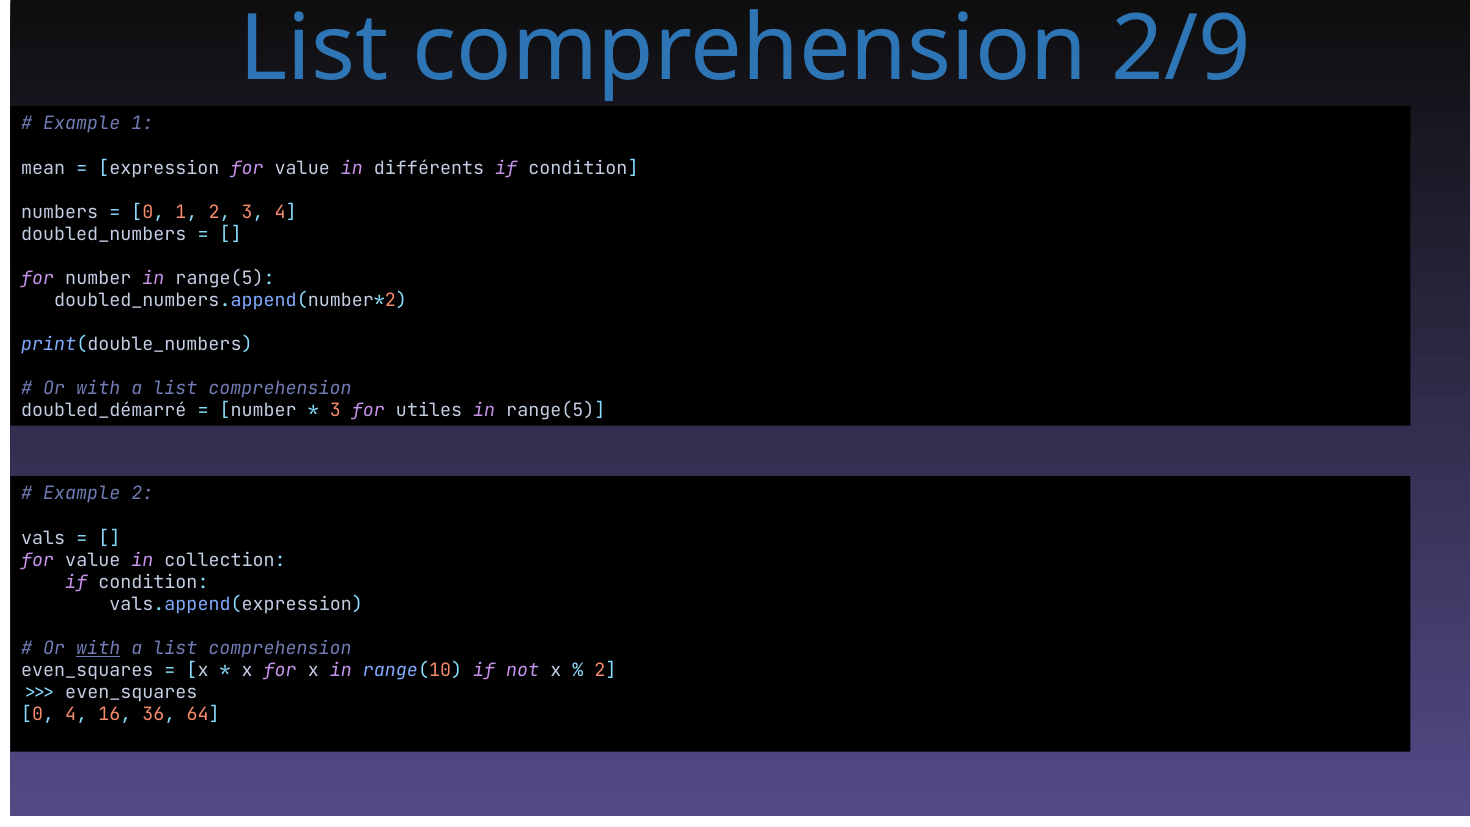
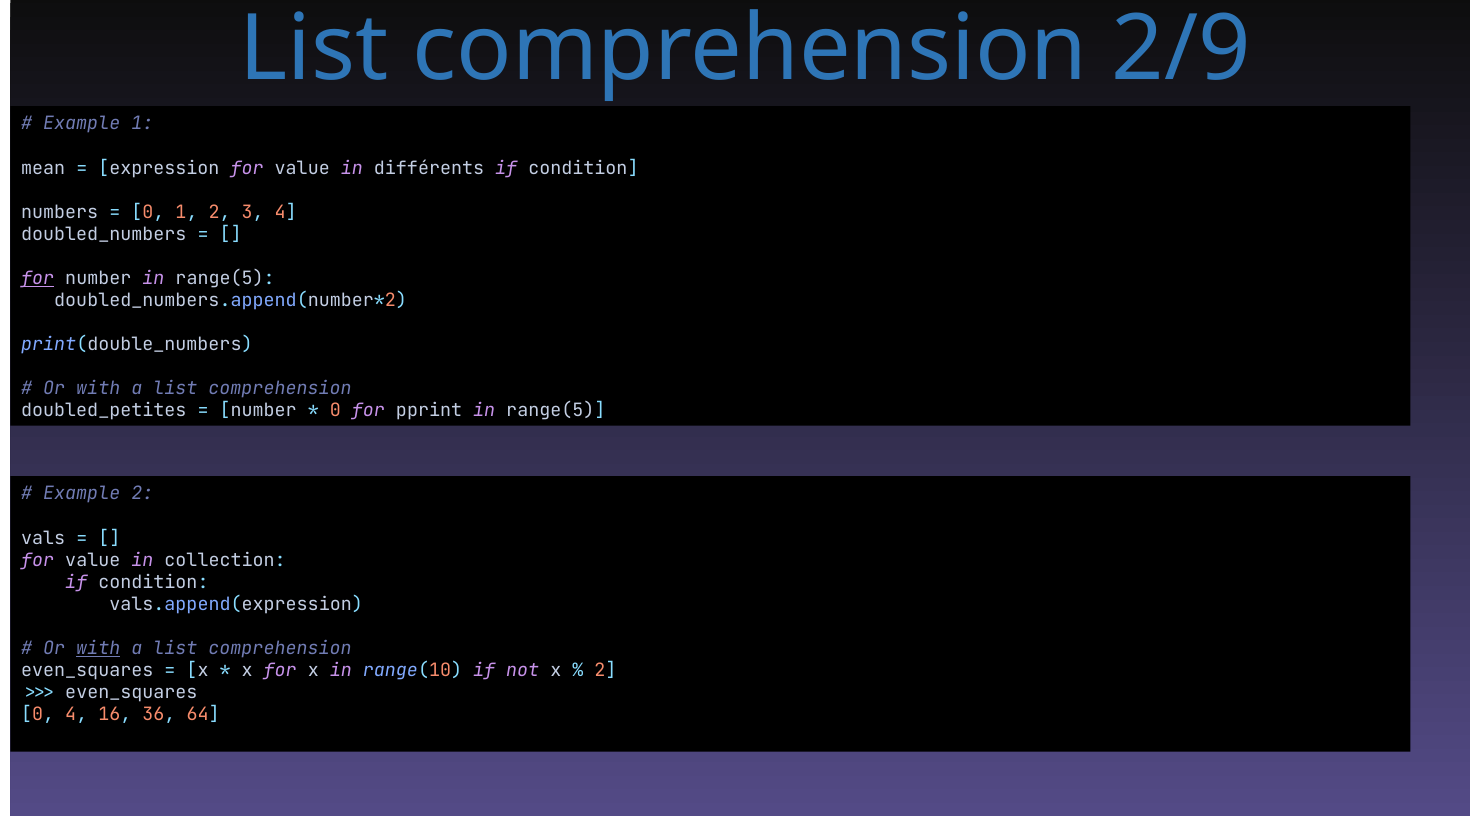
for at (38, 278) underline: none -> present
doubled_démarré: doubled_démarré -> doubled_petites
3 at (335, 411): 3 -> 0
utiles: utiles -> pprint
